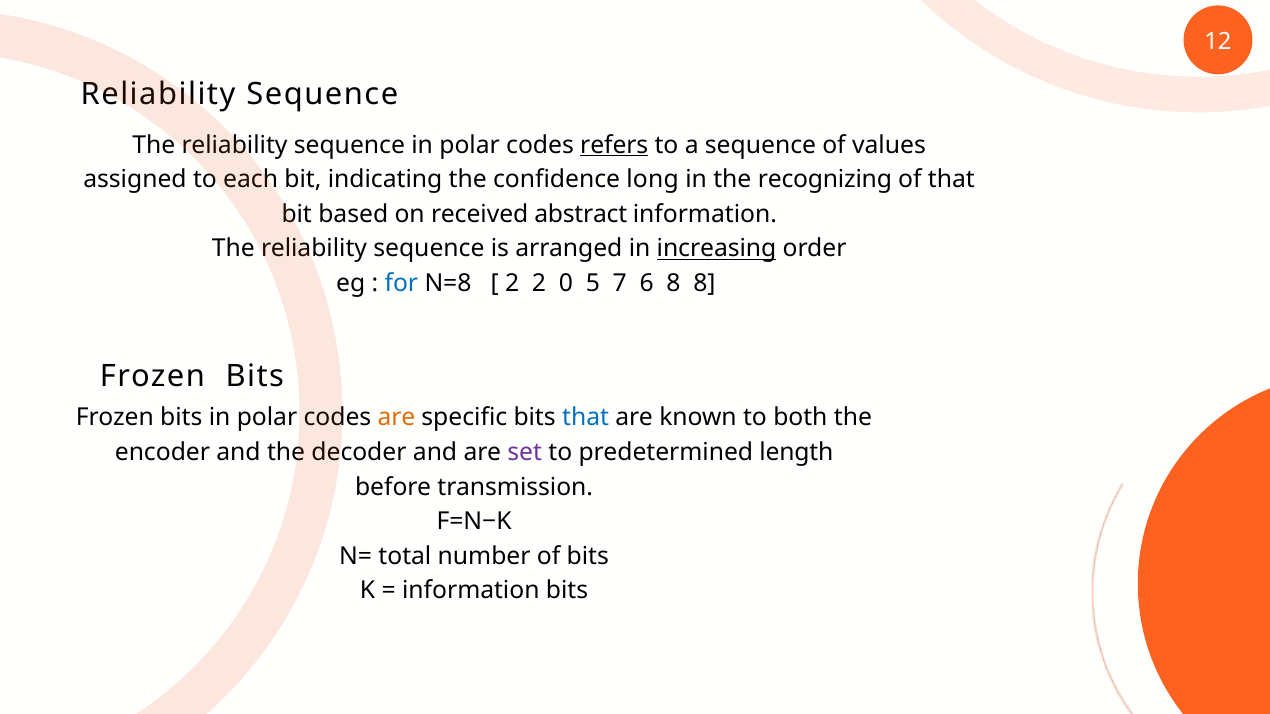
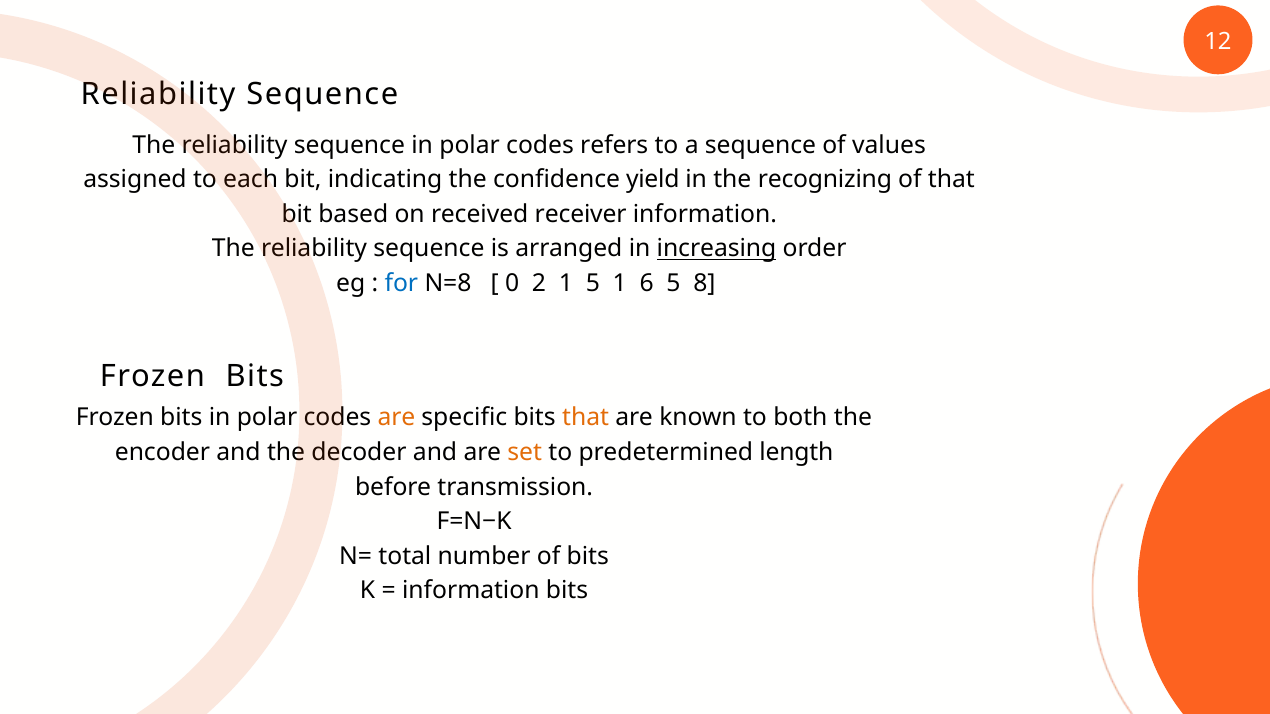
refers underline: present -> none
long: long -> yield
abstract: abstract -> receiver
2 at (512, 283): 2 -> 0
2 0: 0 -> 1
5 7: 7 -> 1
6 8: 8 -> 5
that at (586, 418) colour: blue -> orange
set colour: purple -> orange
